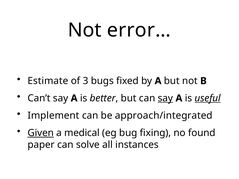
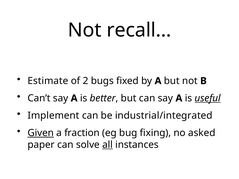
error…: error… -> recall…
3: 3 -> 2
say at (165, 98) underline: present -> none
approach/integrated: approach/integrated -> industrial/integrated
medical: medical -> fraction
found: found -> asked
all underline: none -> present
